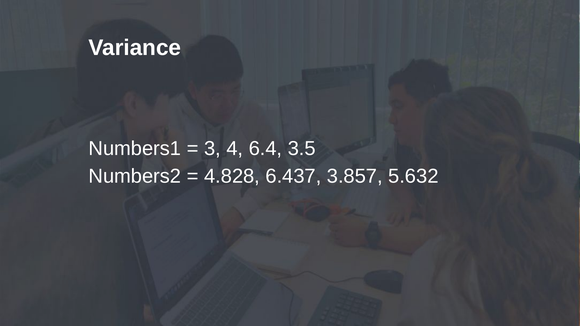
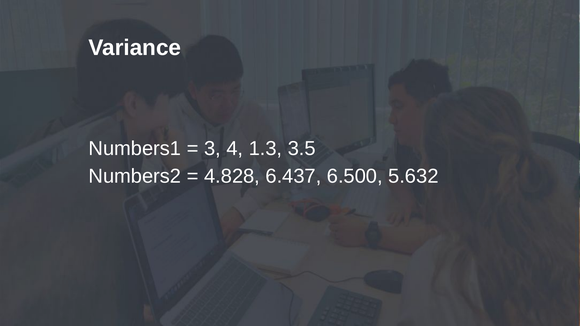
6.4: 6.4 -> 1.3
3.857: 3.857 -> 6.500
